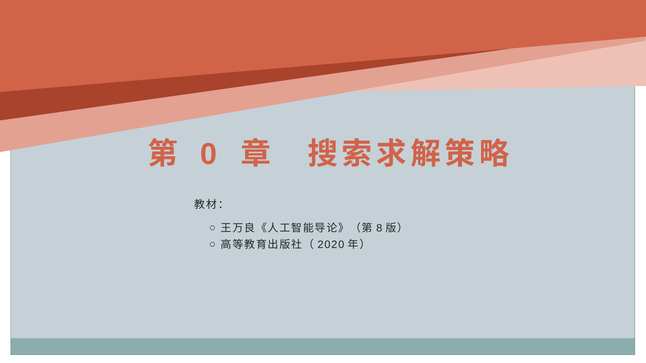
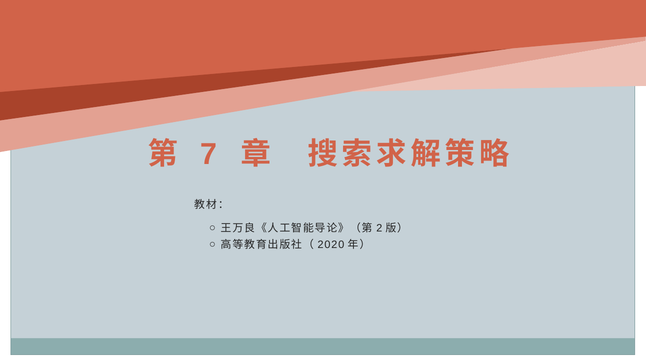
0: 0 -> 7
8: 8 -> 2
